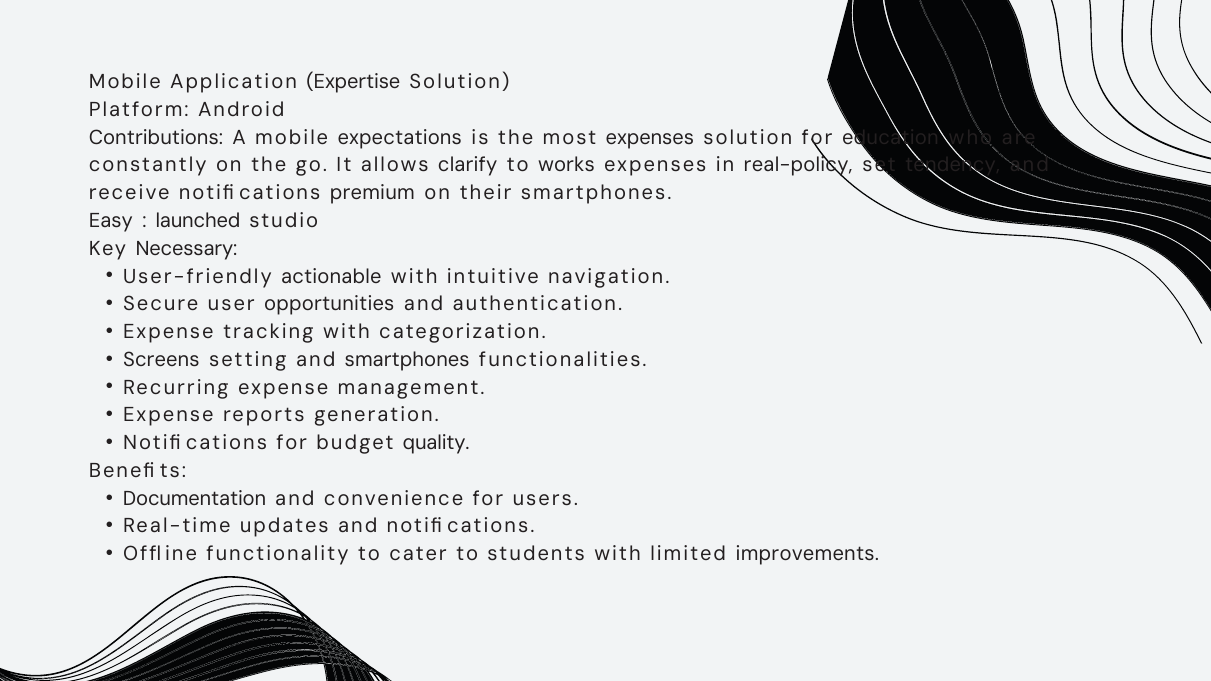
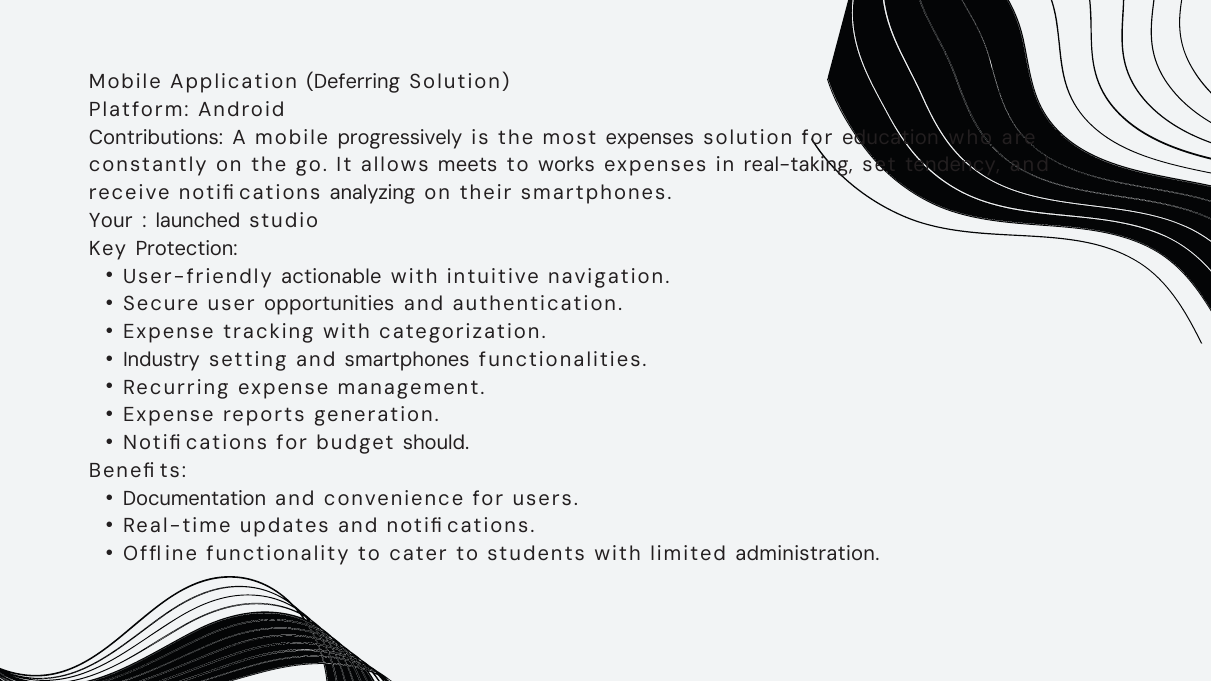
Expertise: Expertise -> Deferring
expectations: expectations -> progressively
clarify: clarify -> meets
real-policy: real-policy -> real-taking
premium: premium -> analyzing
Easy: Easy -> Your
Necessary: Necessary -> Protection
Screens: Screens -> Industry
quality: quality -> should
improvements: improvements -> administration
